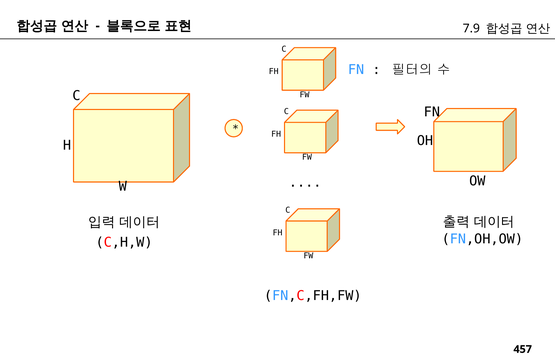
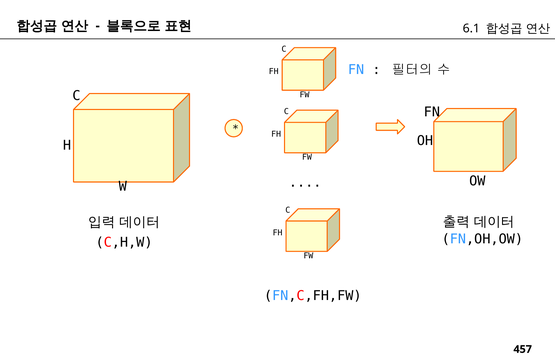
7.9: 7.9 -> 6.1
